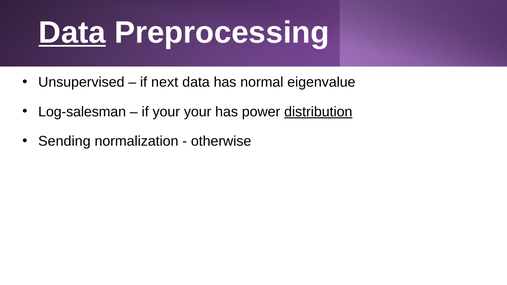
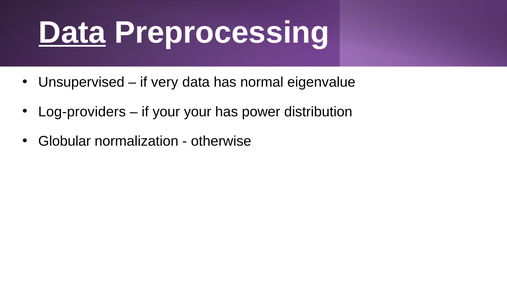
next: next -> very
Log-salesman: Log-salesman -> Log-providers
distribution underline: present -> none
Sending: Sending -> Globular
